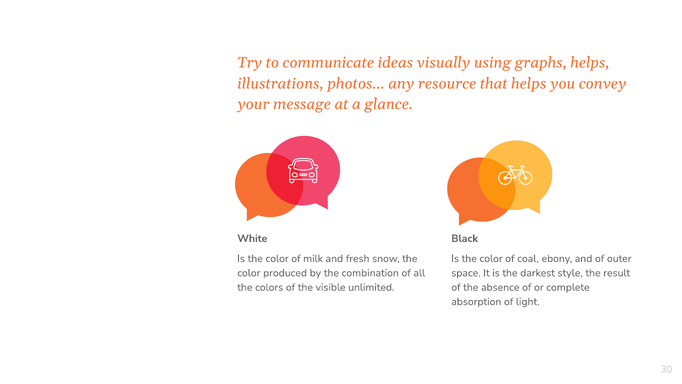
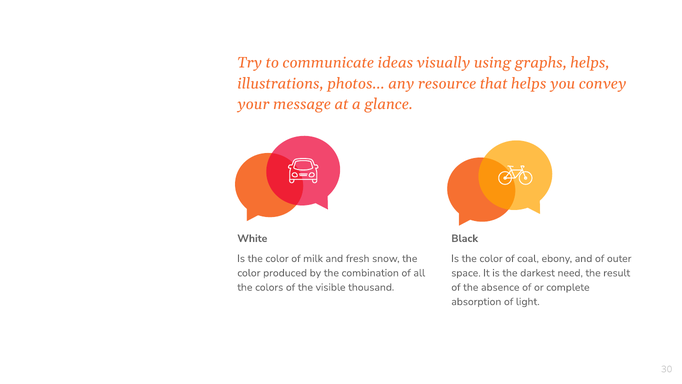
style: style -> need
unlimited: unlimited -> thousand
